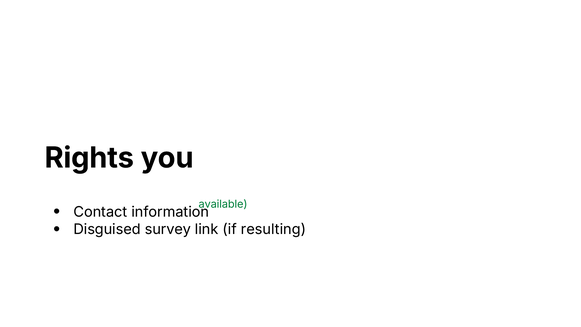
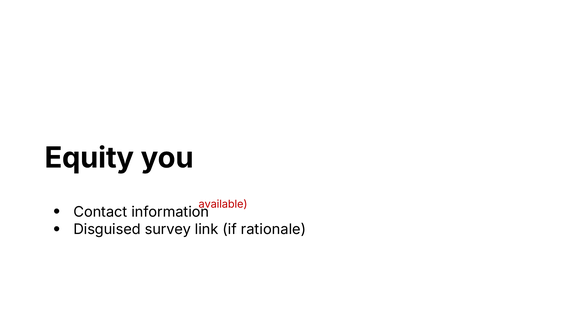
Rights: Rights -> Equity
available colour: green -> red
resulting: resulting -> rationale
